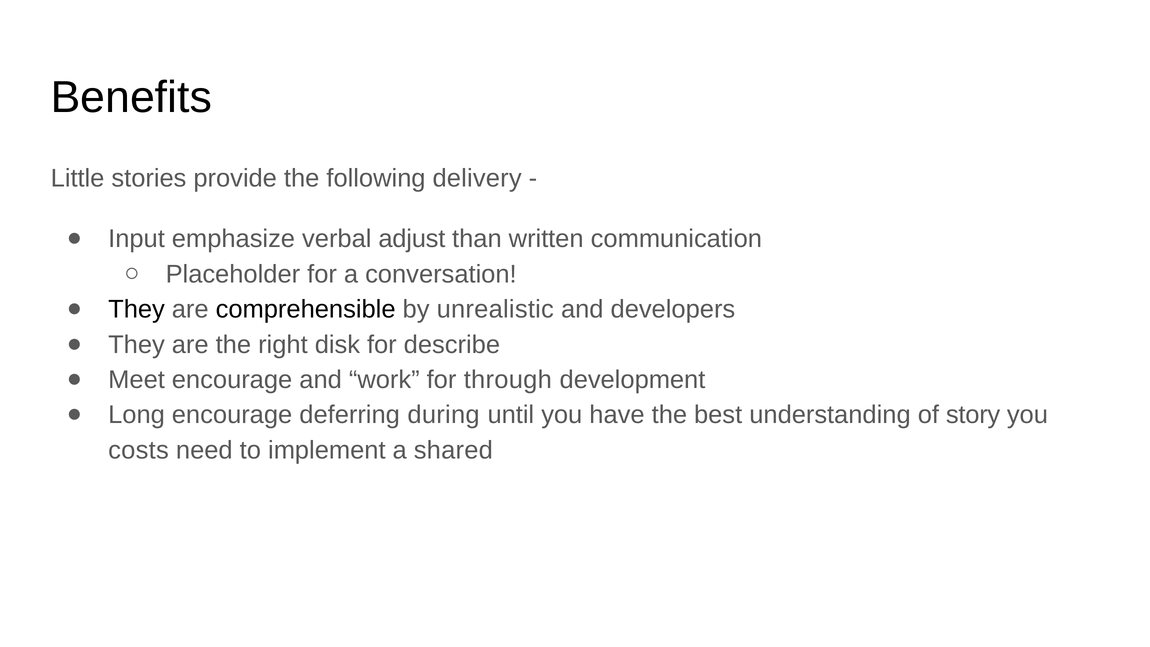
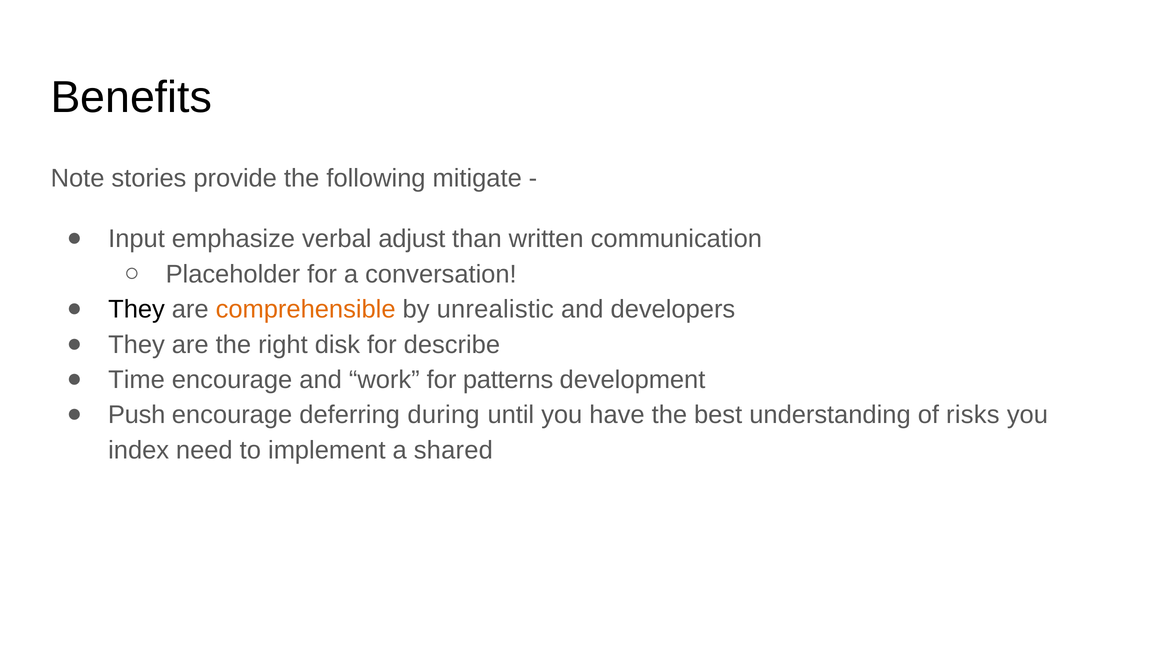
Little: Little -> Note
delivery: delivery -> mitigate
comprehensible colour: black -> orange
Meet: Meet -> Time
through: through -> patterns
Long: Long -> Push
story: story -> risks
costs: costs -> index
